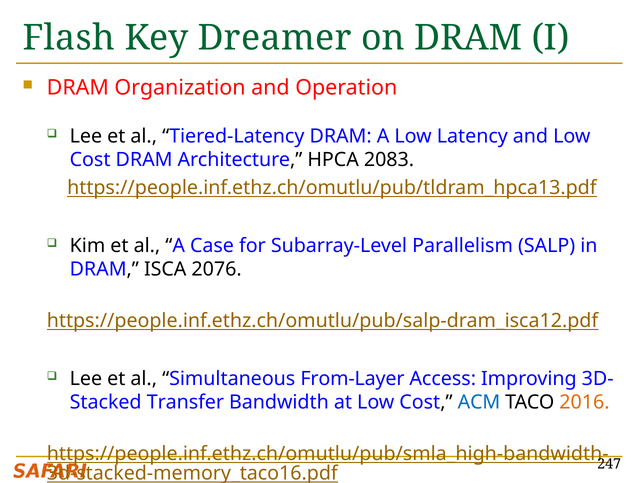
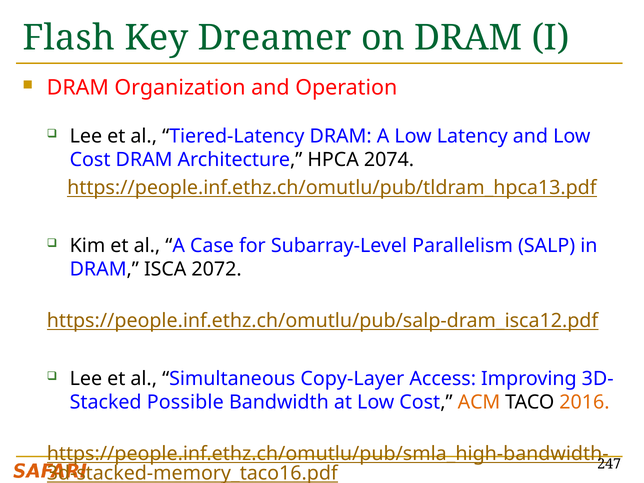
2083: 2083 -> 2074
2076: 2076 -> 2072
From-Layer: From-Layer -> Copy-Layer
Transfer: Transfer -> Possible
ACM colour: blue -> orange
